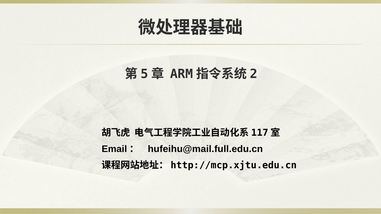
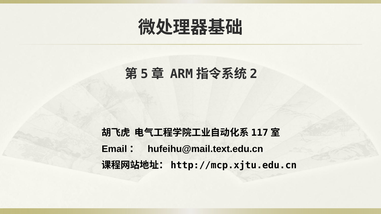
hufeihu@mail.full.edu.cn: hufeihu@mail.full.edu.cn -> hufeihu@mail.text.edu.cn
